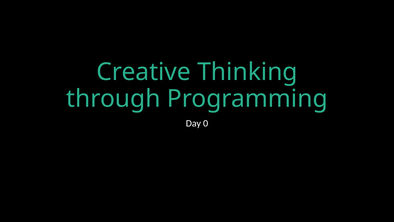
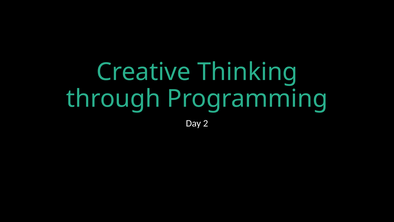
0: 0 -> 2
